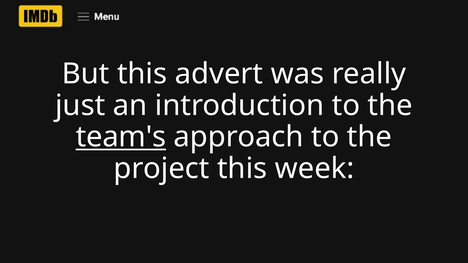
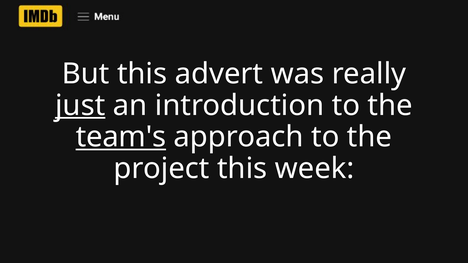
just underline: none -> present
